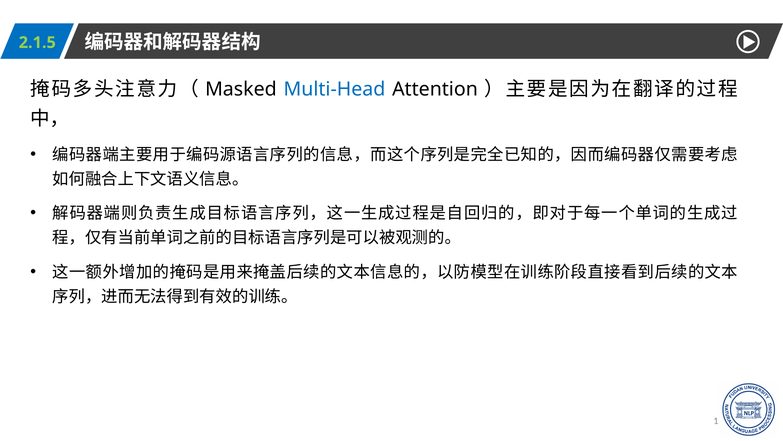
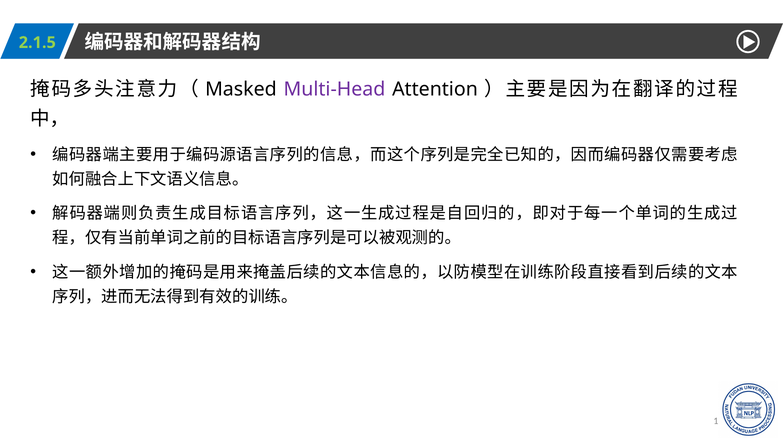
Multi-Head colour: blue -> purple
